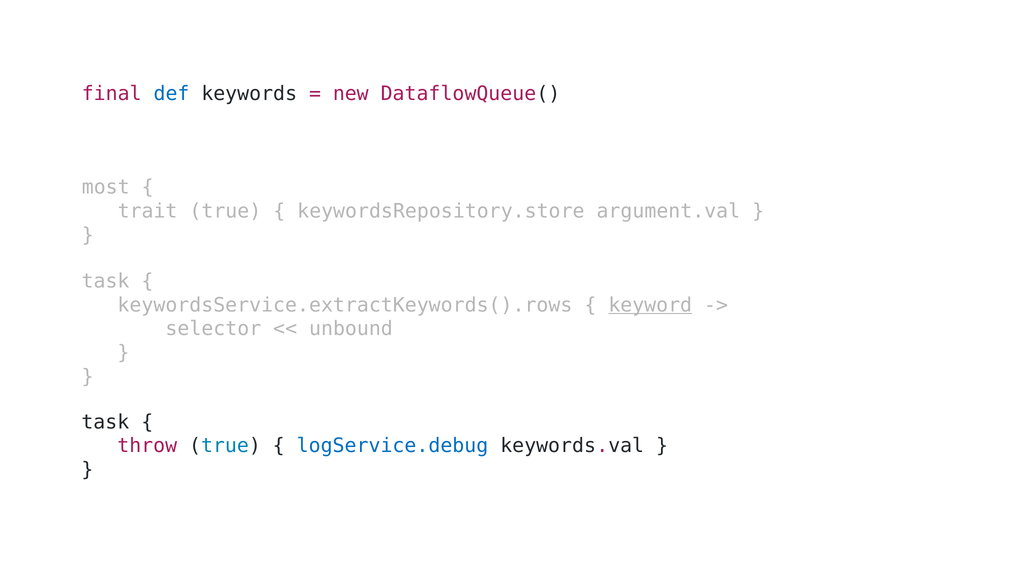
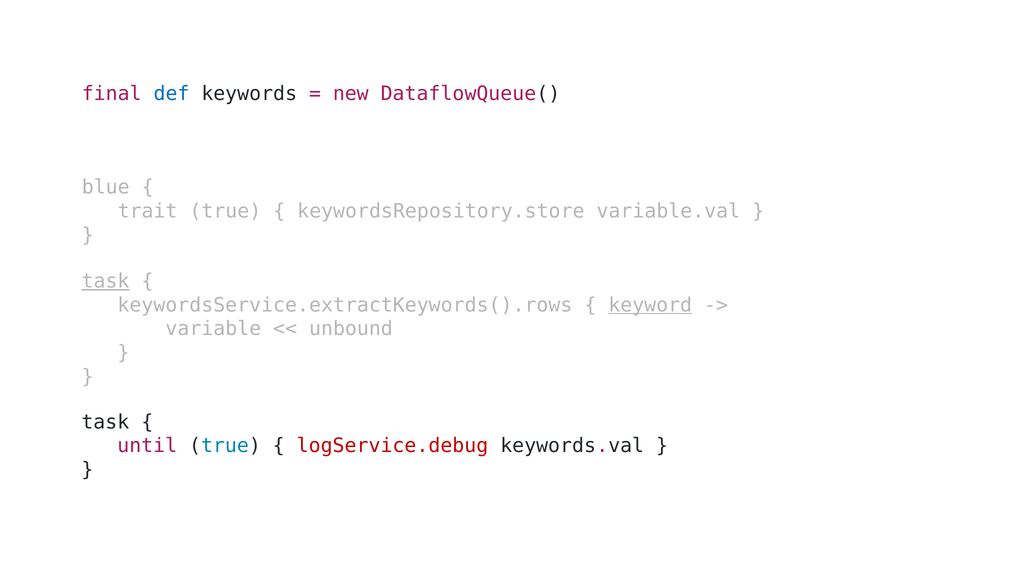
most: most -> blue
argument.val: argument.val -> variable.val
task at (106, 281) underline: none -> present
selector: selector -> variable
throw: throw -> until
logService.debug colour: blue -> red
